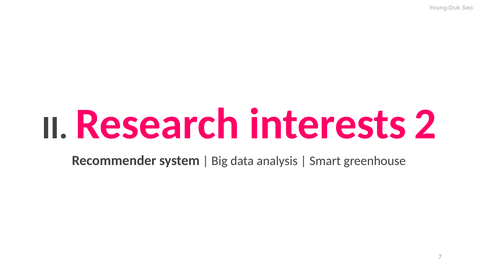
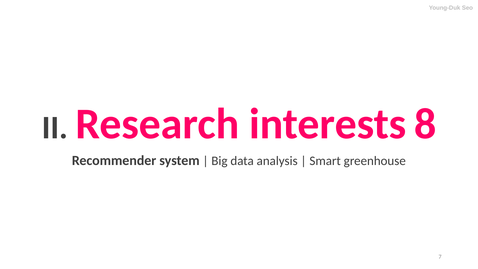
2: 2 -> 8
